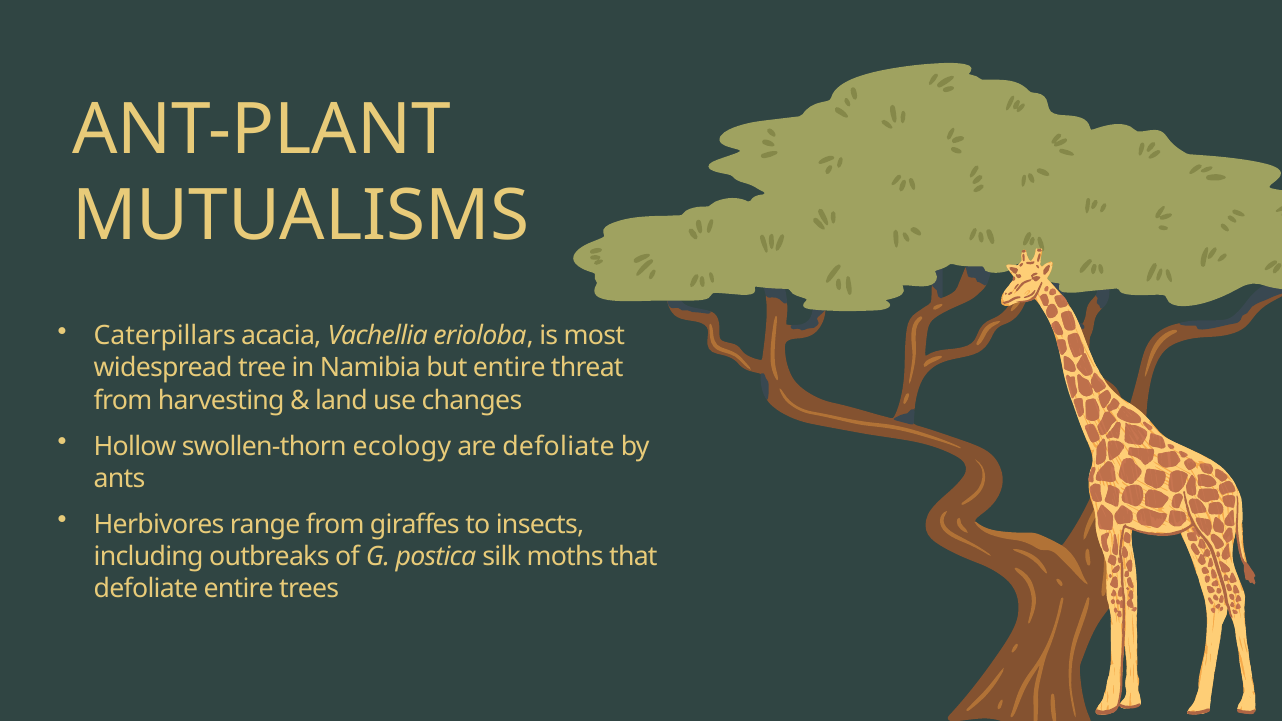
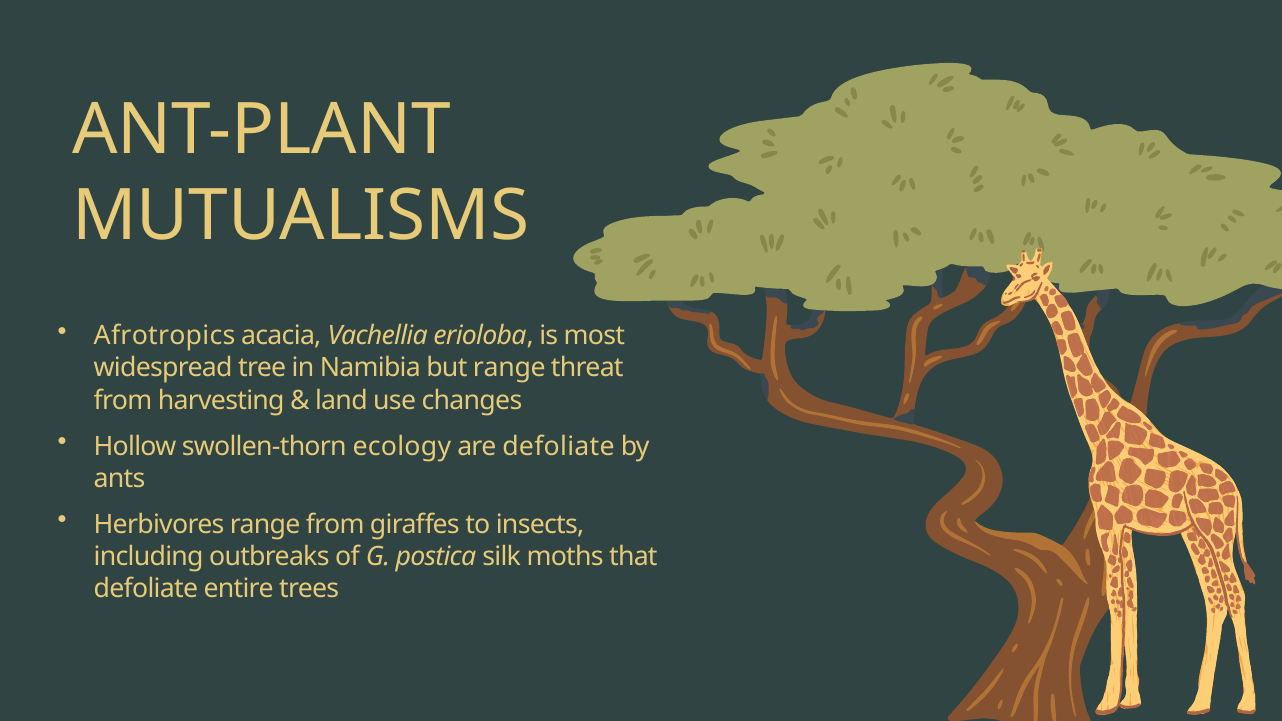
Caterpillars: Caterpillars -> Afrotropics
but entire: entire -> range
